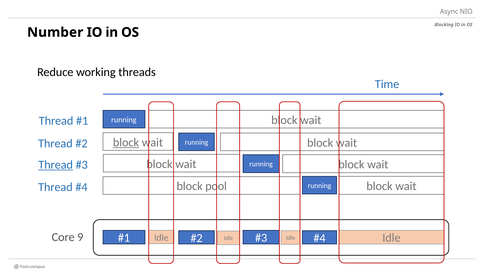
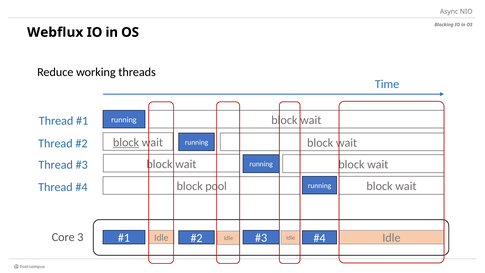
Number: Number -> Webflux
Thread at (56, 165) underline: present -> none
9: 9 -> 3
